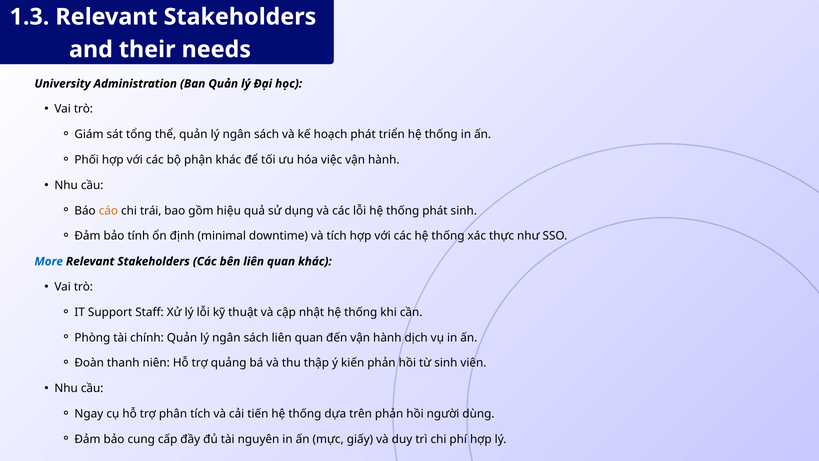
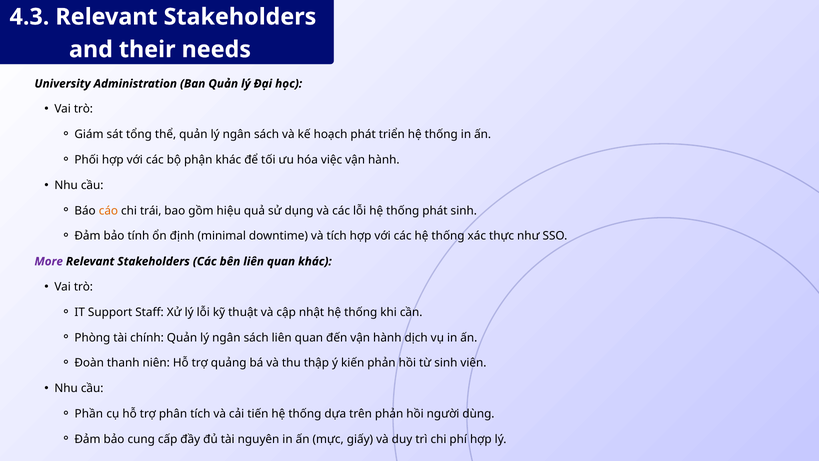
1.3: 1.3 -> 4.3
More colour: blue -> purple
Ngay: Ngay -> Phần
